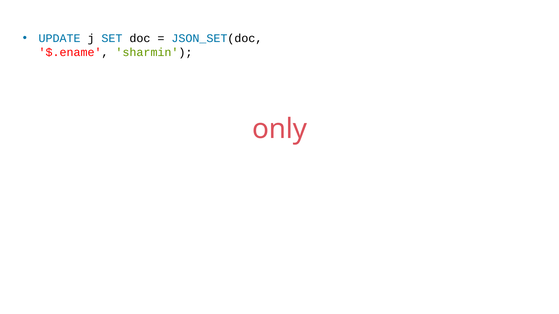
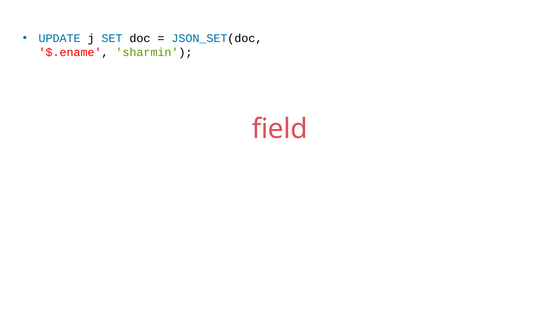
only: only -> field
